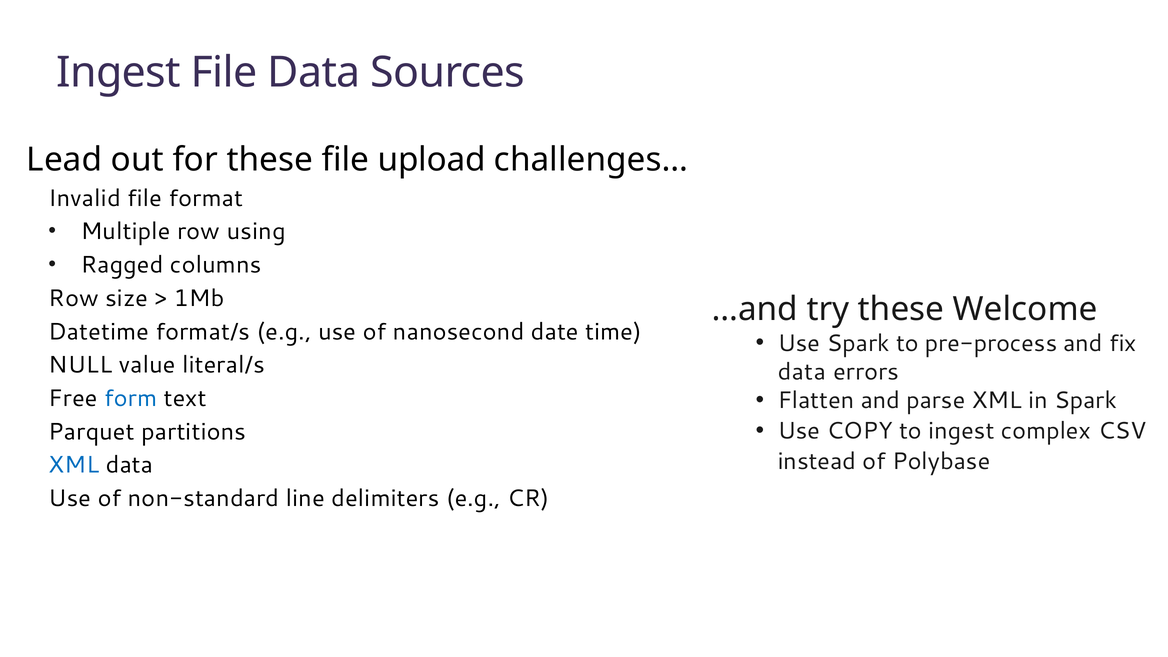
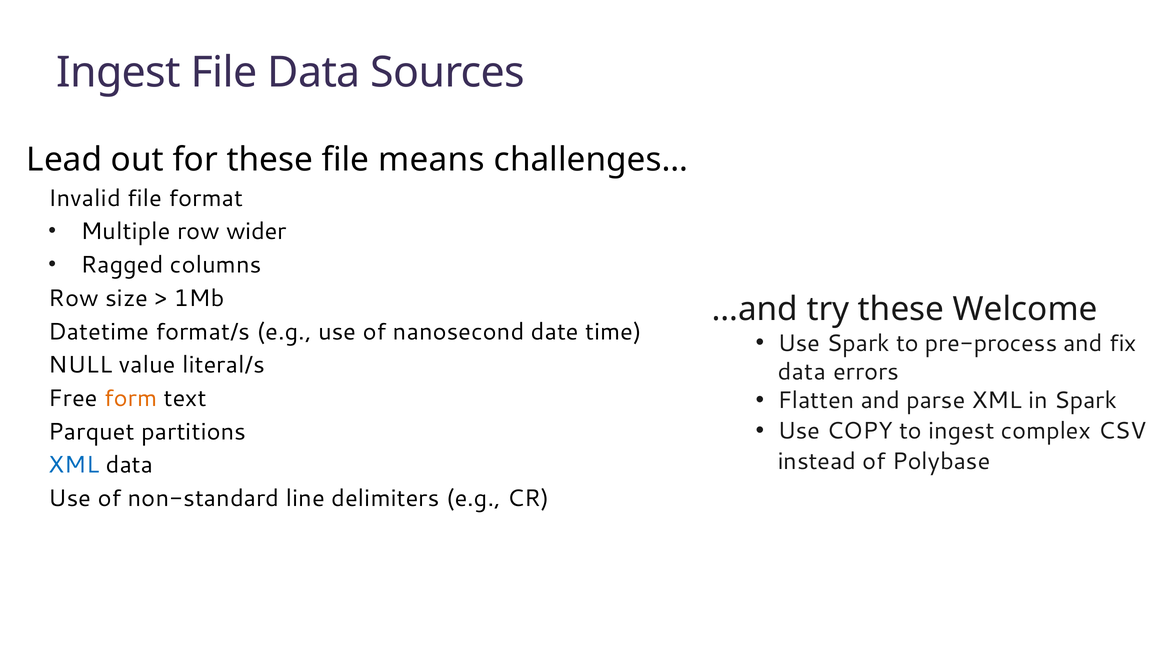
upload: upload -> means
using: using -> wider
form colour: blue -> orange
